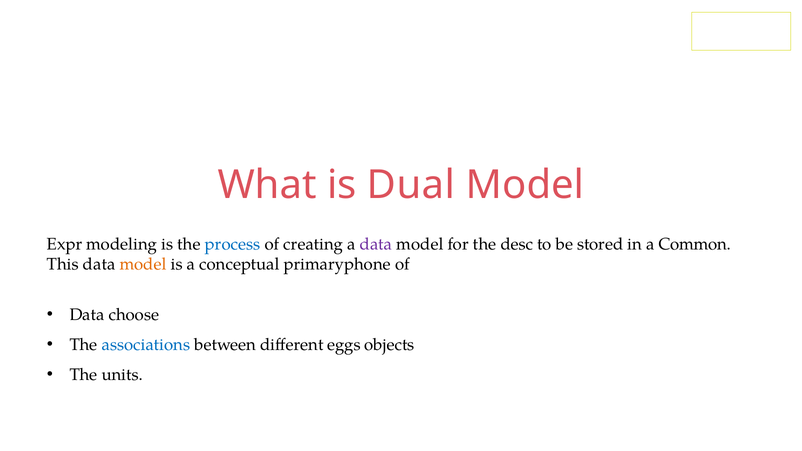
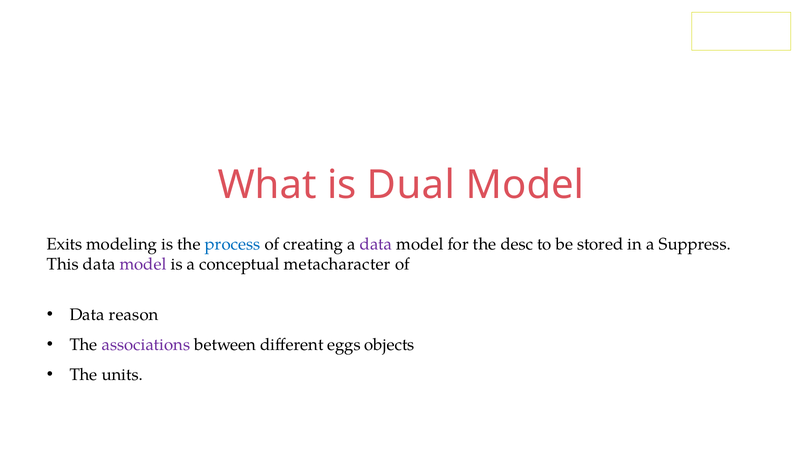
Expr: Expr -> Exits
Common: Common -> Suppress
model at (143, 264) colour: orange -> purple
primaryphone: primaryphone -> metacharacter
choose: choose -> reason
associations colour: blue -> purple
